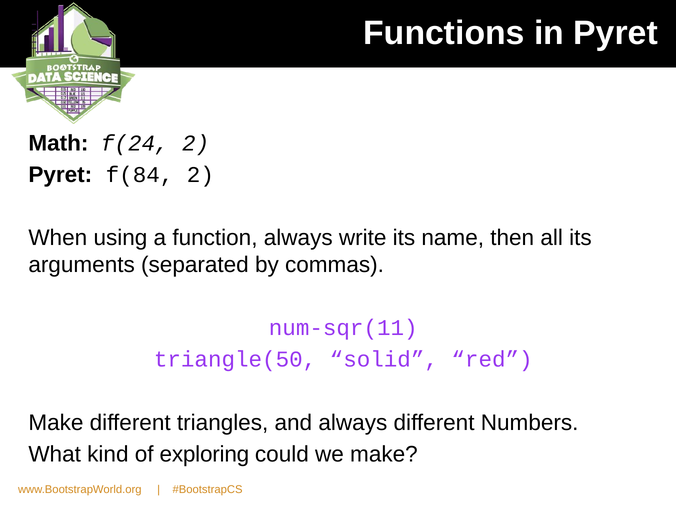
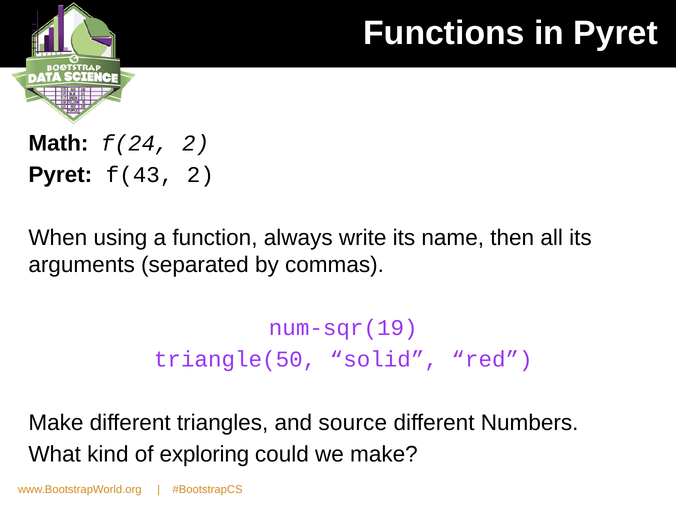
f(84: f(84 -> f(43
num-sqr(11: num-sqr(11 -> num-sqr(19
and always: always -> source
